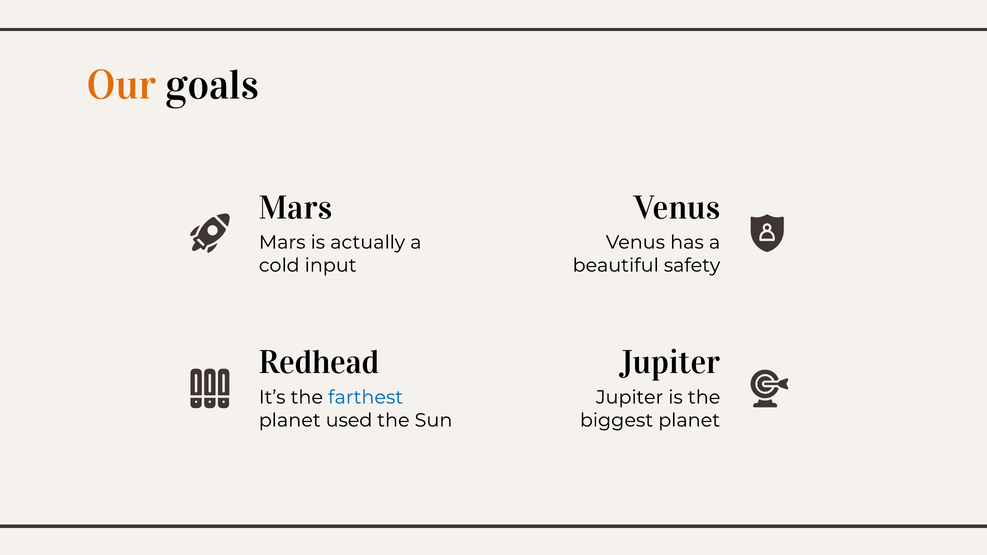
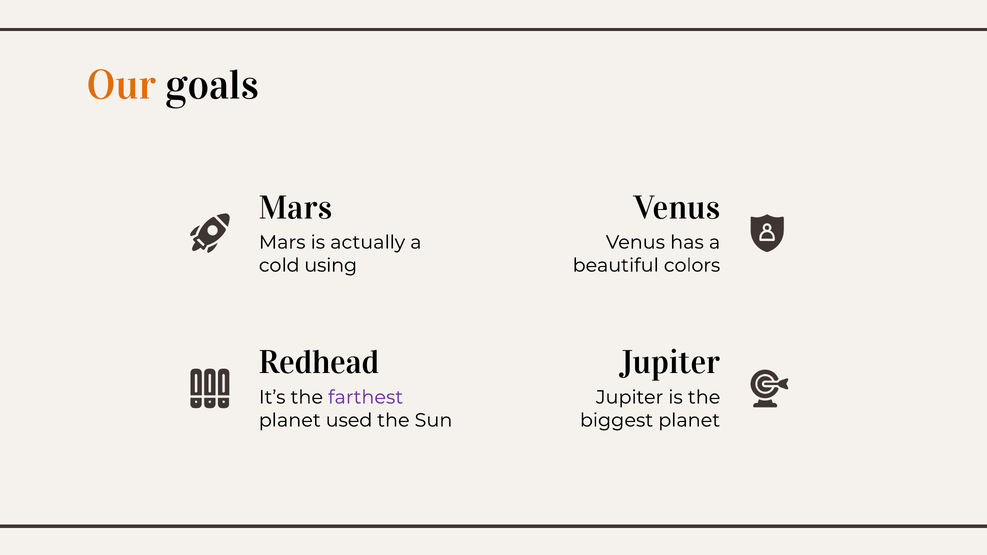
input: input -> using
safety: safety -> colors
farthest colour: blue -> purple
